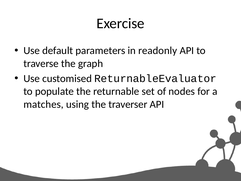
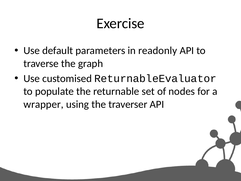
matches: matches -> wrapper
